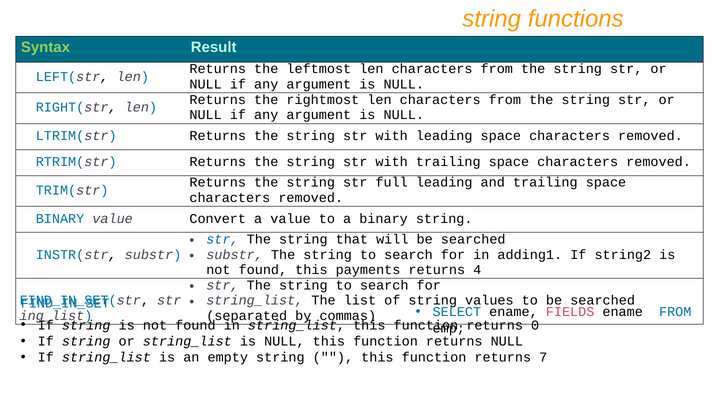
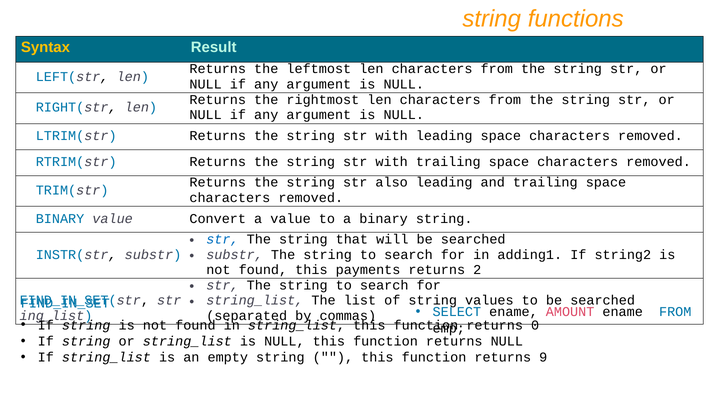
Syntax colour: light green -> yellow
full: full -> also
4: 4 -> 2
FIELDS: FIELDS -> AMOUNT
7: 7 -> 9
